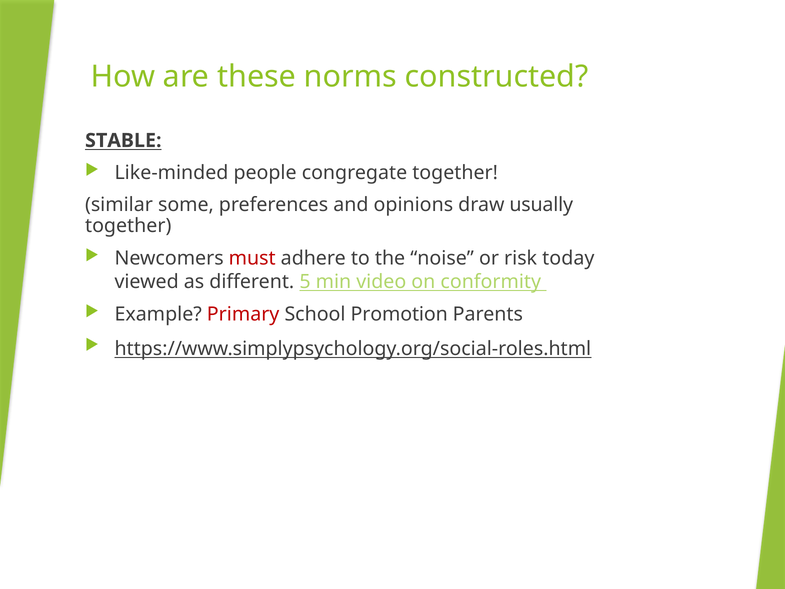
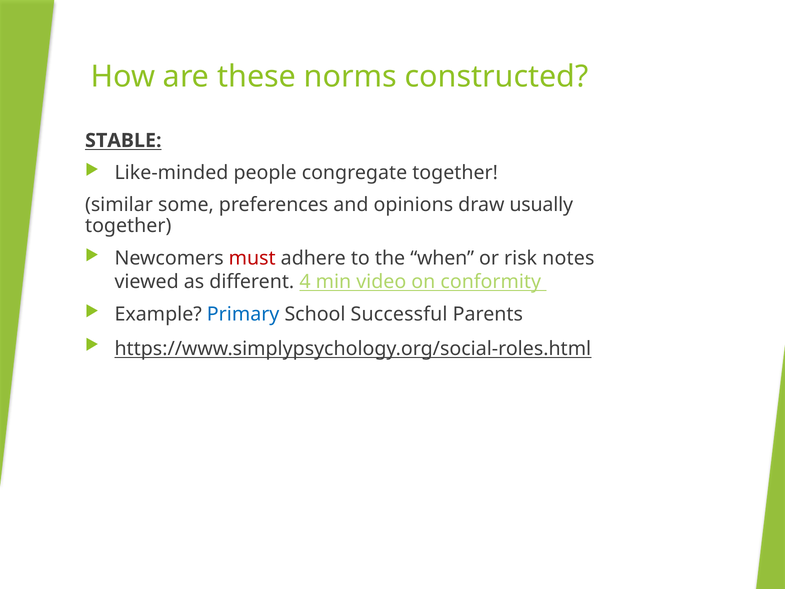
noise: noise -> when
today: today -> notes
5: 5 -> 4
Primary colour: red -> blue
Promotion: Promotion -> Successful
